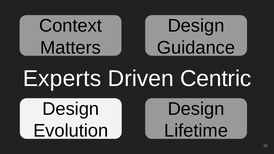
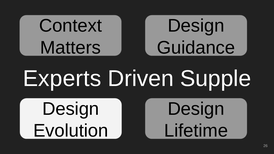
Centric: Centric -> Supple
